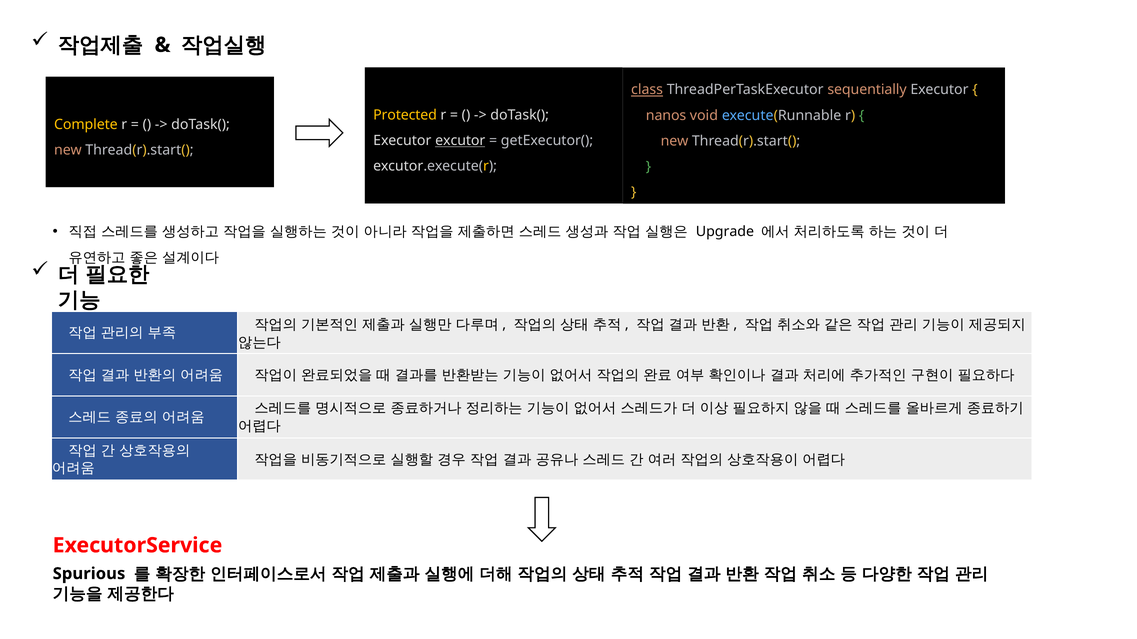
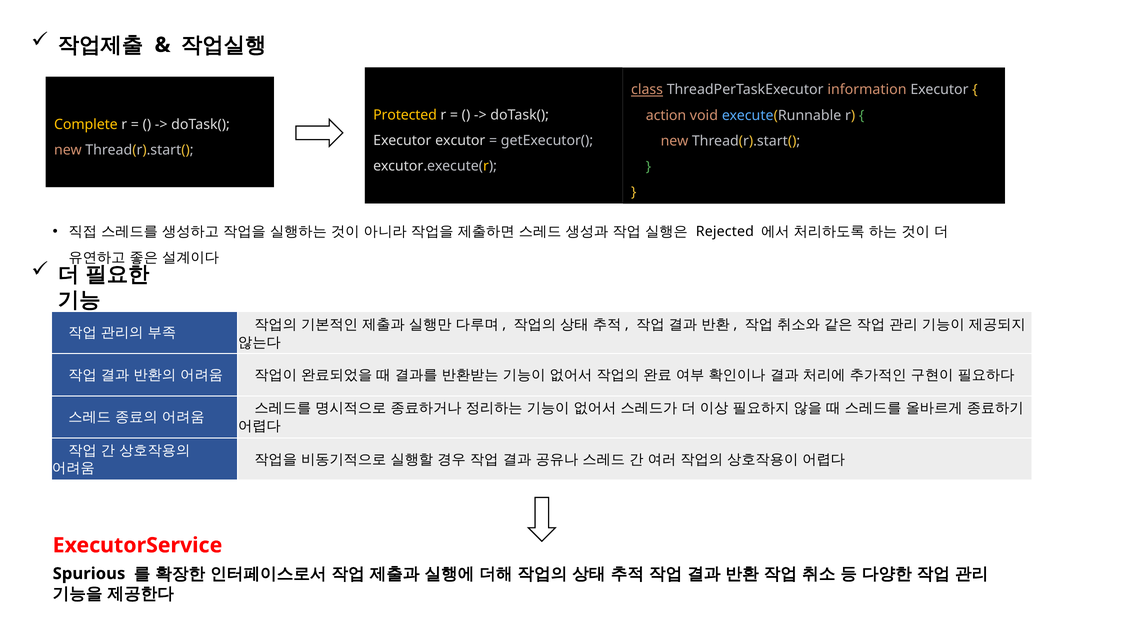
sequentially: sequentially -> information
nanos: nanos -> action
excutor underline: present -> none
Upgrade: Upgrade -> Rejected
